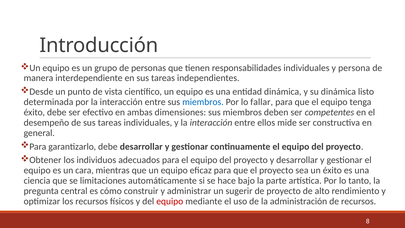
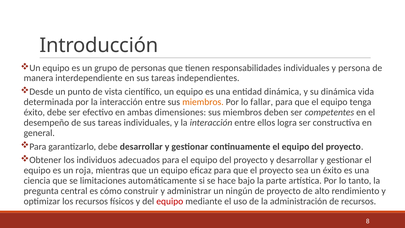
listo: listo -> vida
miembros at (203, 102) colour: blue -> orange
mide: mide -> logra
cara: cara -> roja
sugerir: sugerir -> ningún
